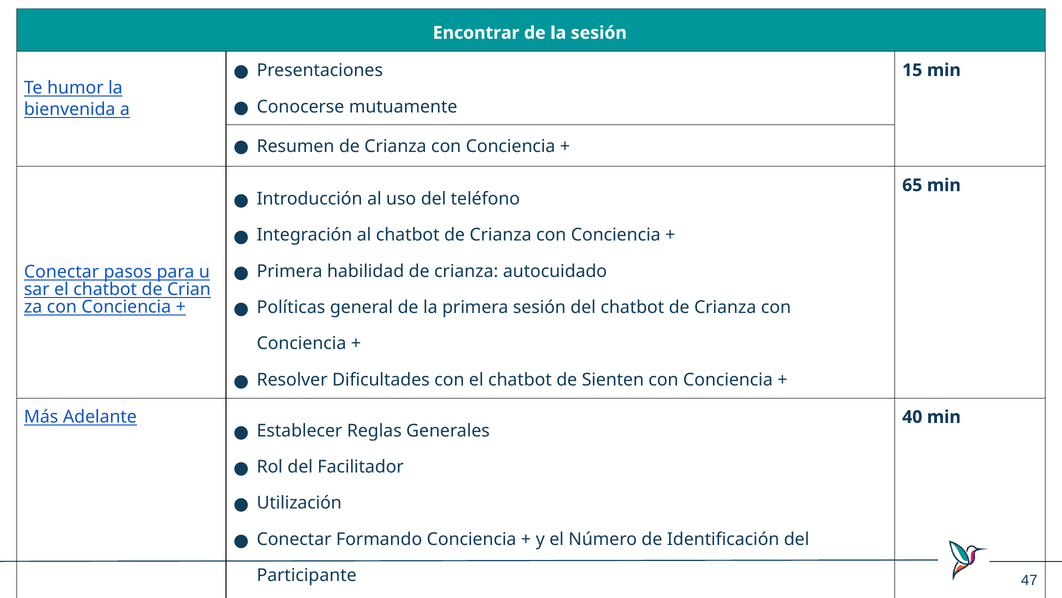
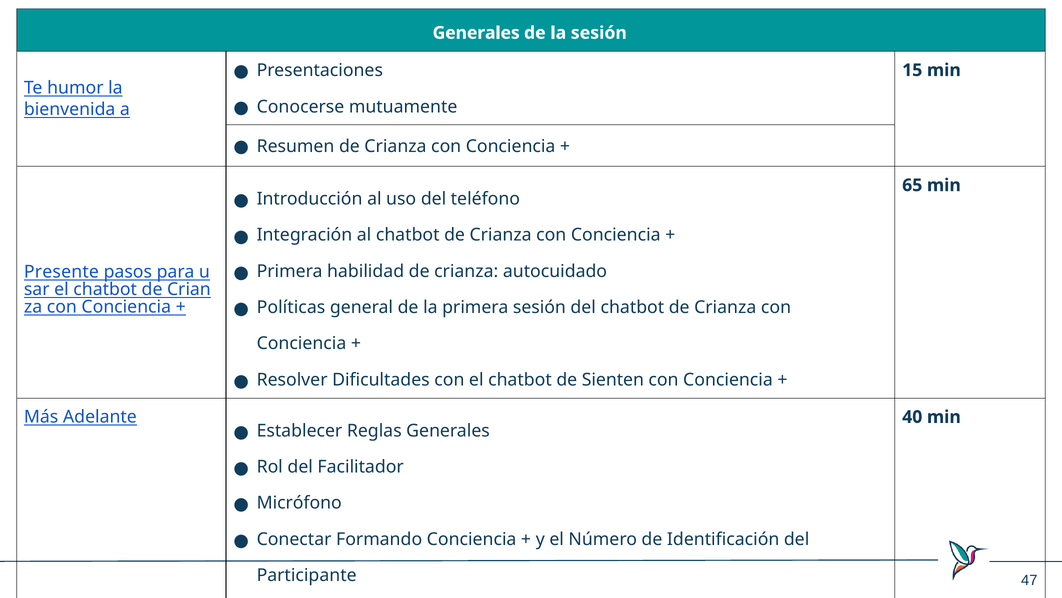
Encontrar at (476, 33): Encontrar -> Generales
Conectar at (62, 272): Conectar -> Presente
Utilización: Utilización -> Micrófono
